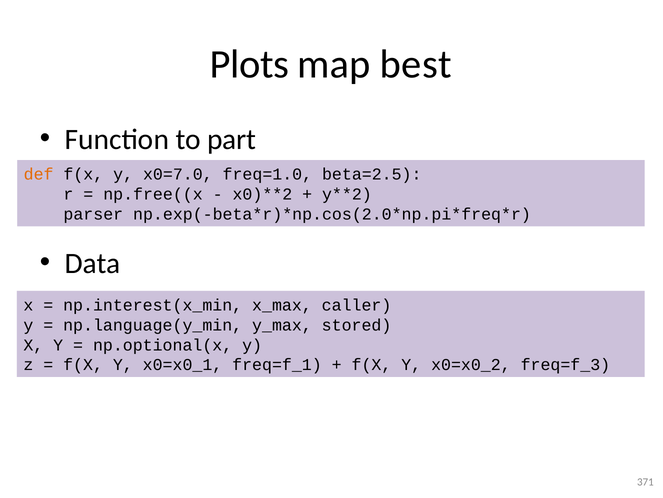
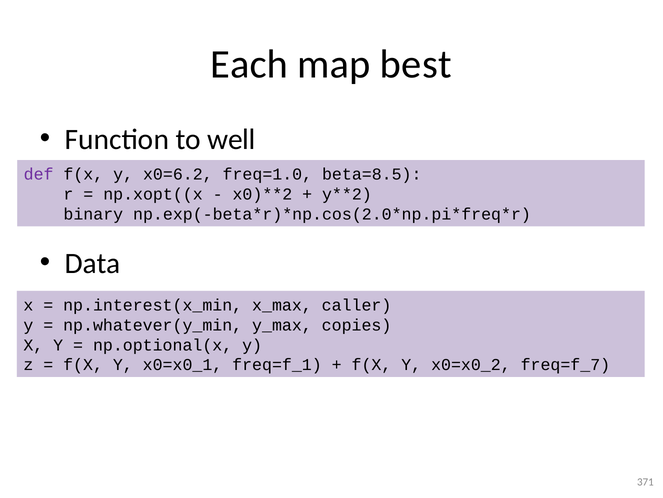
Plots: Plots -> Each
part: part -> well
def colour: orange -> purple
x0=7.0: x0=7.0 -> x0=6.2
beta=2.5: beta=2.5 -> beta=8.5
np.free((x: np.free((x -> np.xopt((x
parser: parser -> binary
np.language(y_min: np.language(y_min -> np.whatever(y_min
stored: stored -> copies
freq=f_3: freq=f_3 -> freq=f_7
